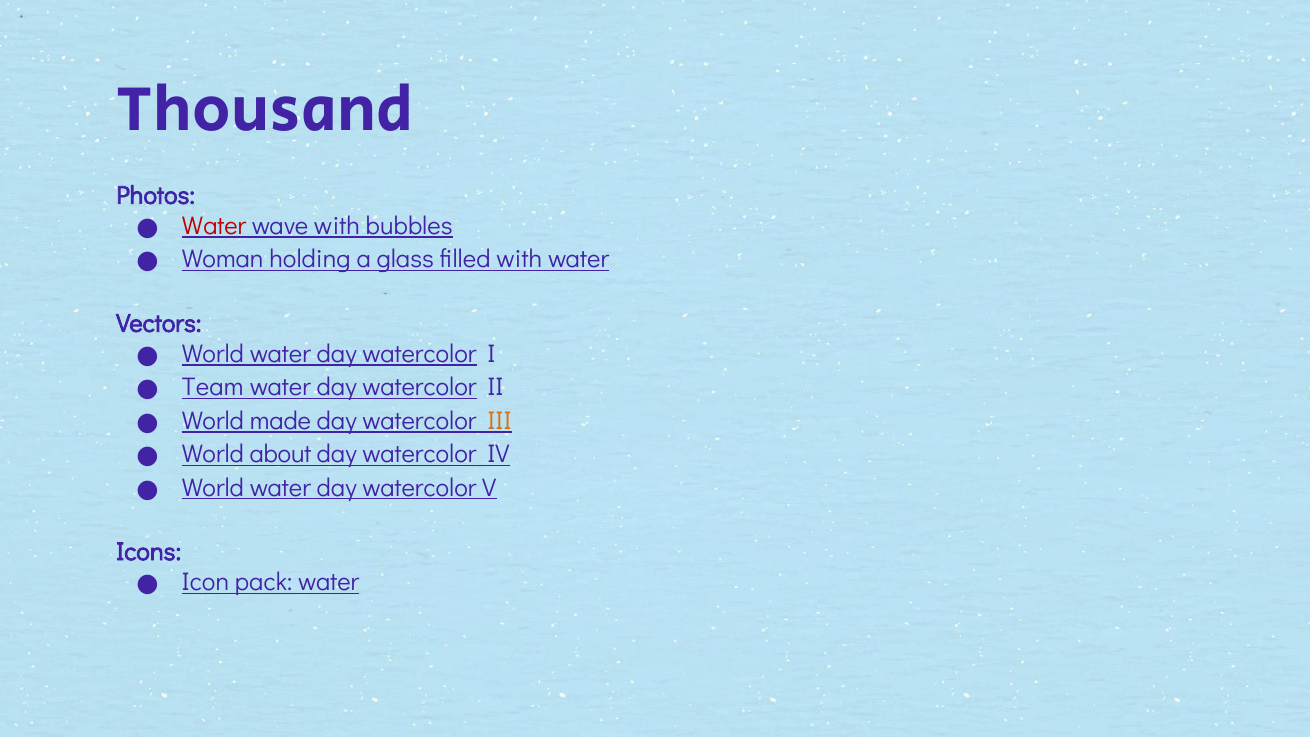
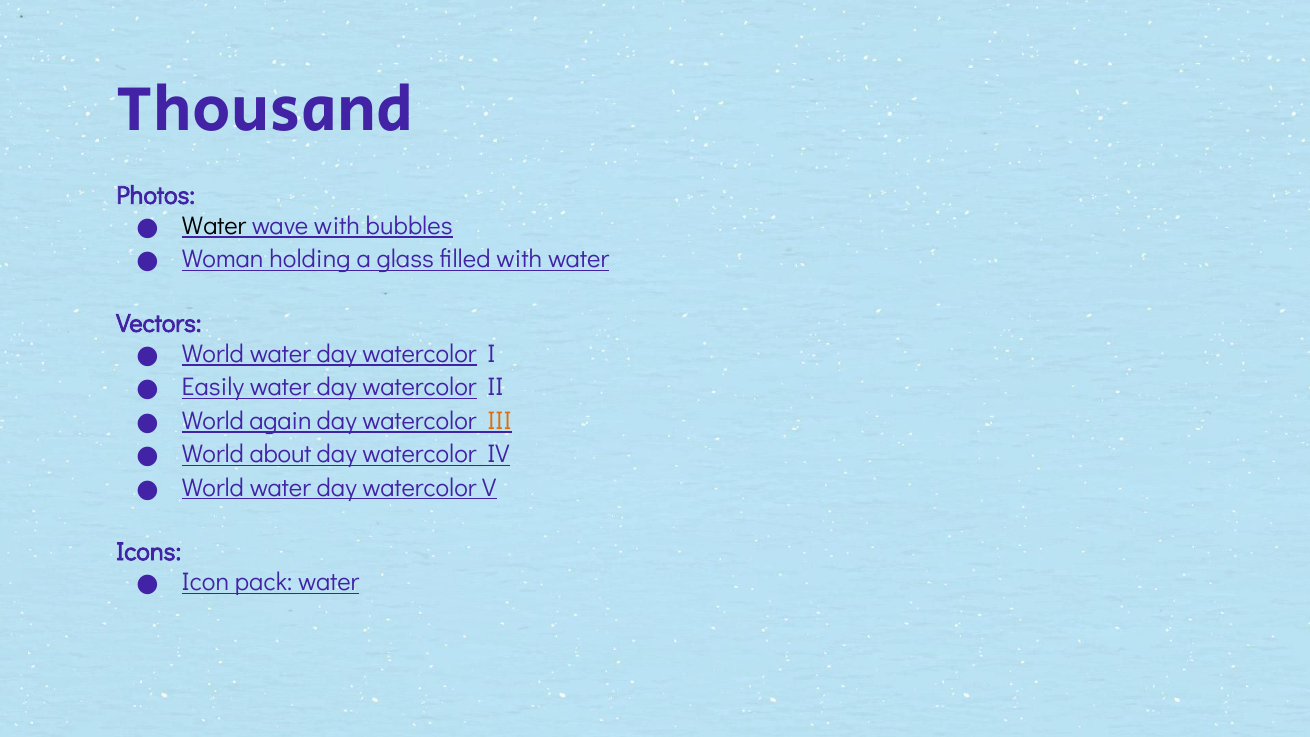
Water at (214, 226) colour: red -> black
Team: Team -> Easily
made: made -> again
